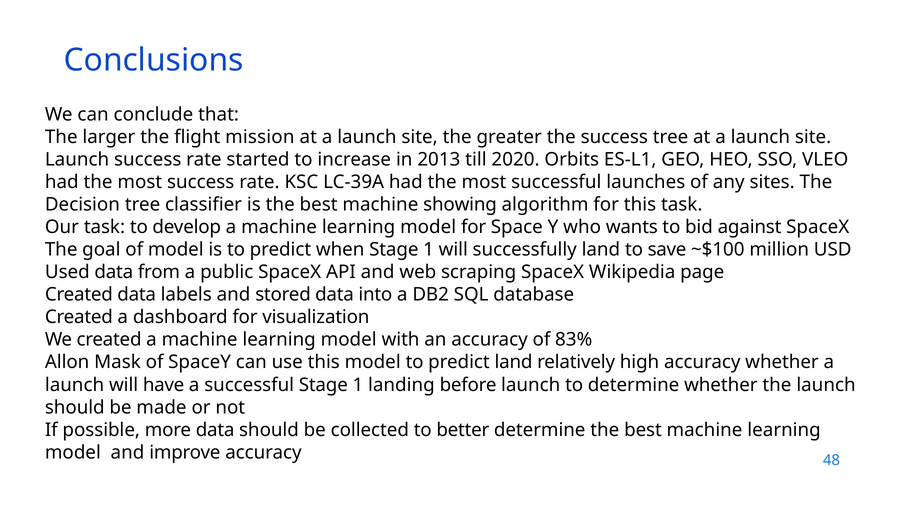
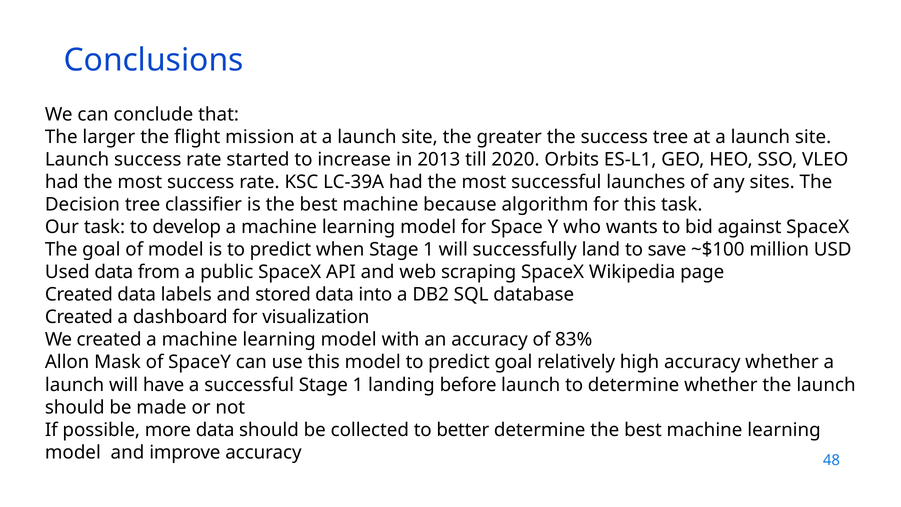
showing: showing -> because
predict land: land -> goal
